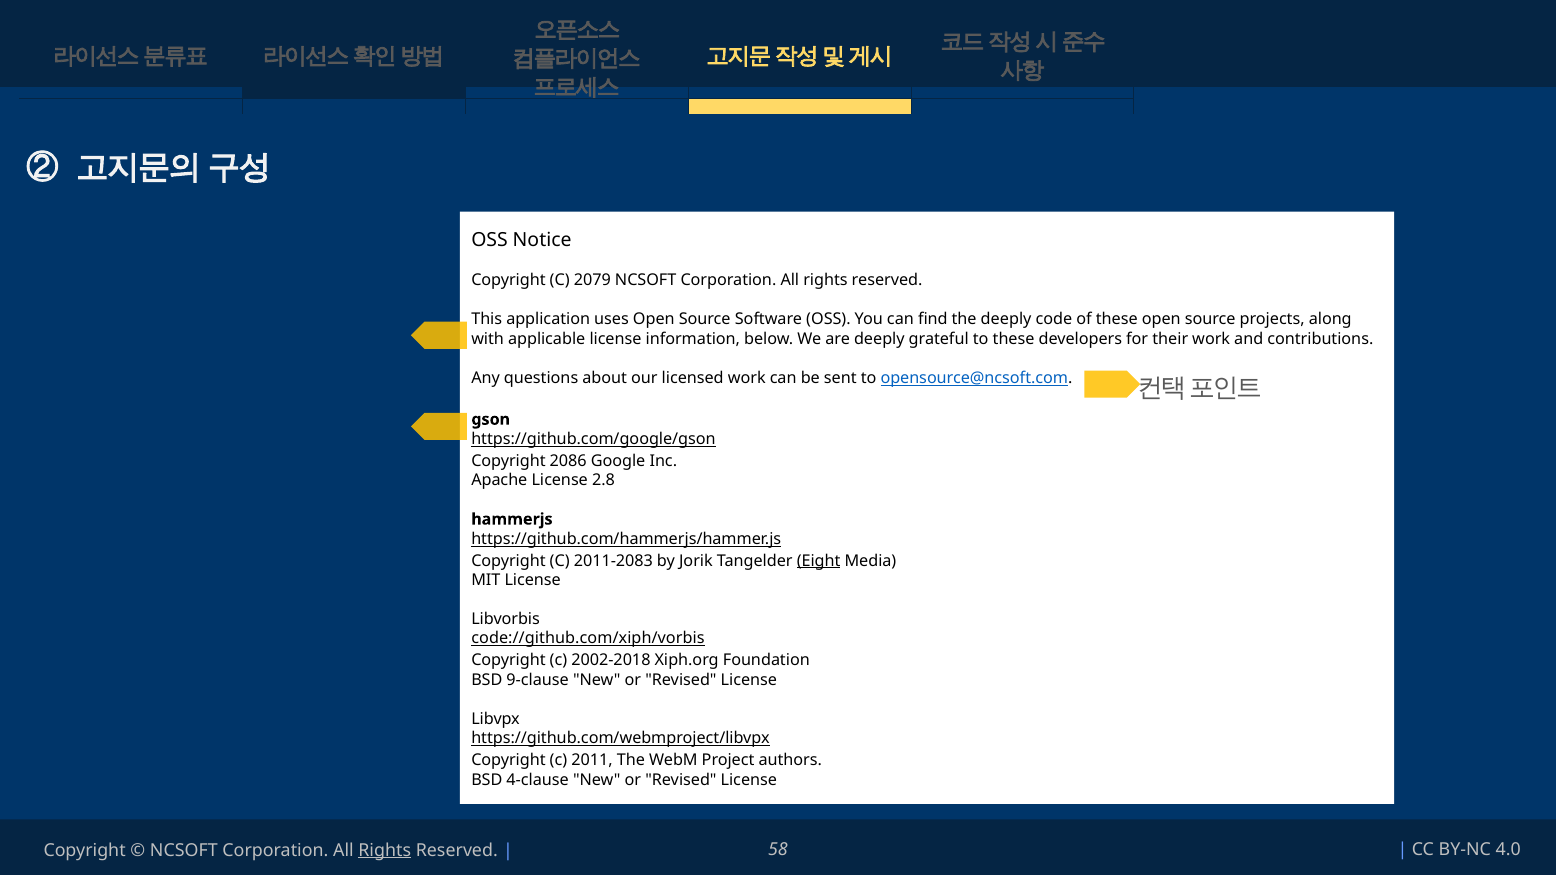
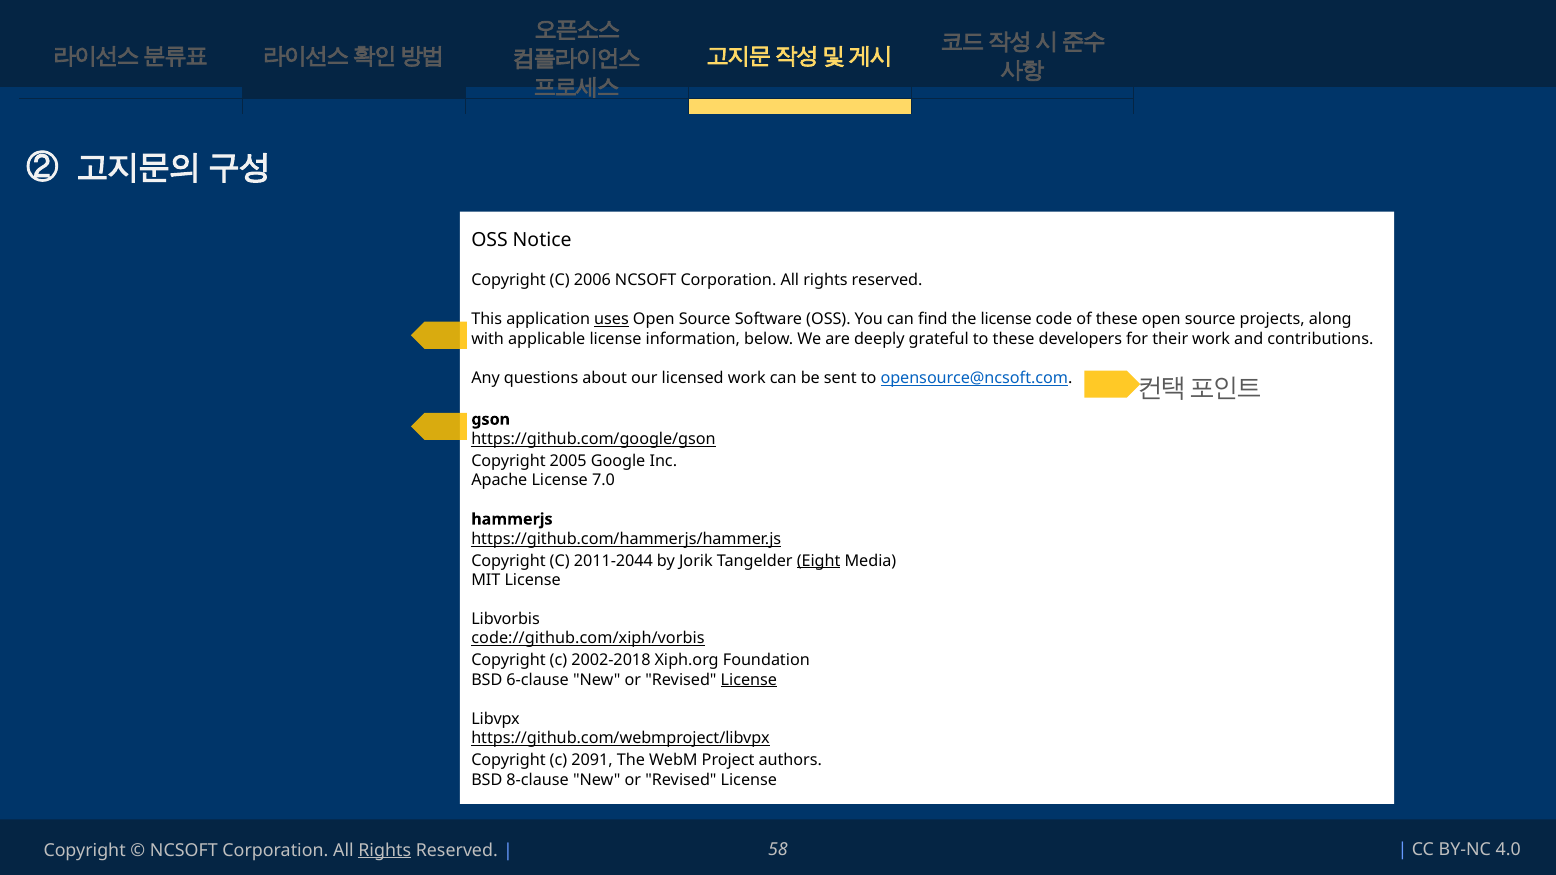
2079: 2079 -> 2006
uses underline: none -> present
the deeply: deeply -> license
2086: 2086 -> 2005
2.8: 2.8 -> 7.0
2011-2083: 2011-2083 -> 2011-2044
9-clause: 9-clause -> 6-clause
License at (749, 680) underline: none -> present
2011: 2011 -> 2091
4-clause: 4-clause -> 8-clause
